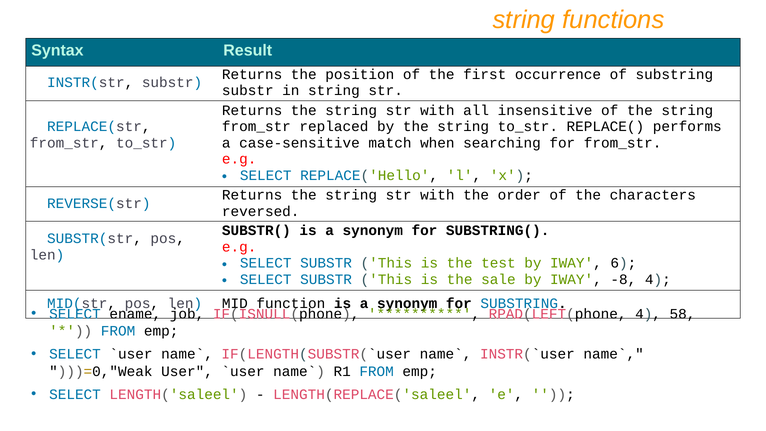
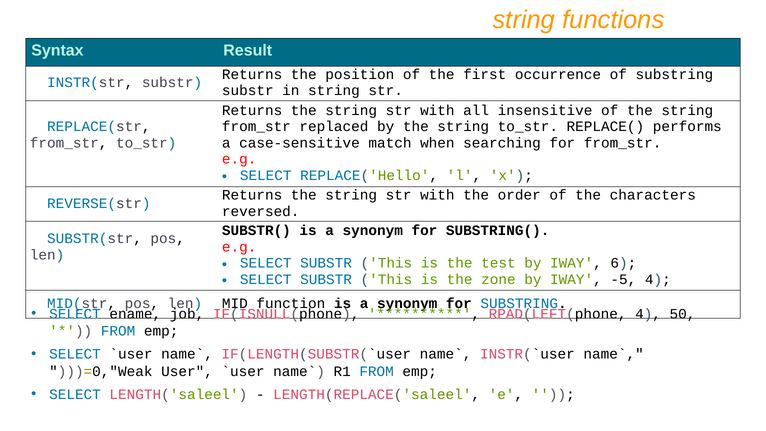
sale: sale -> zone
-8: -8 -> -5
58: 58 -> 50
